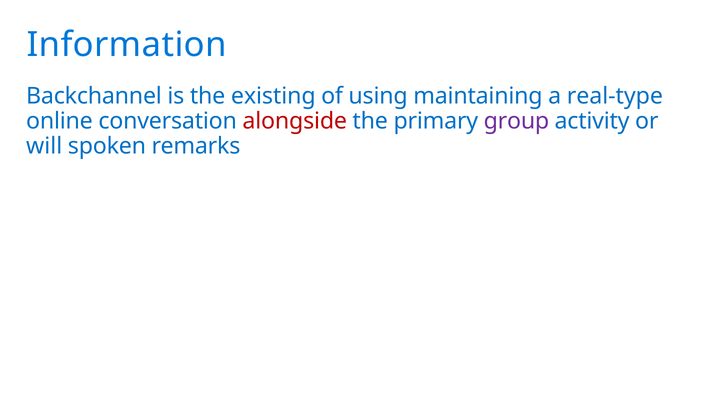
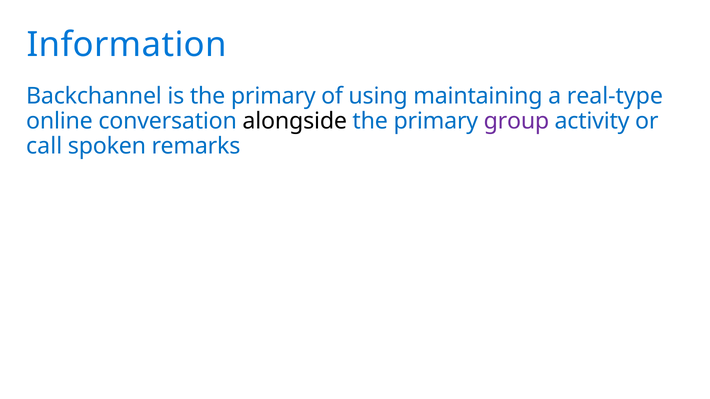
is the existing: existing -> primary
alongside colour: red -> black
will: will -> call
